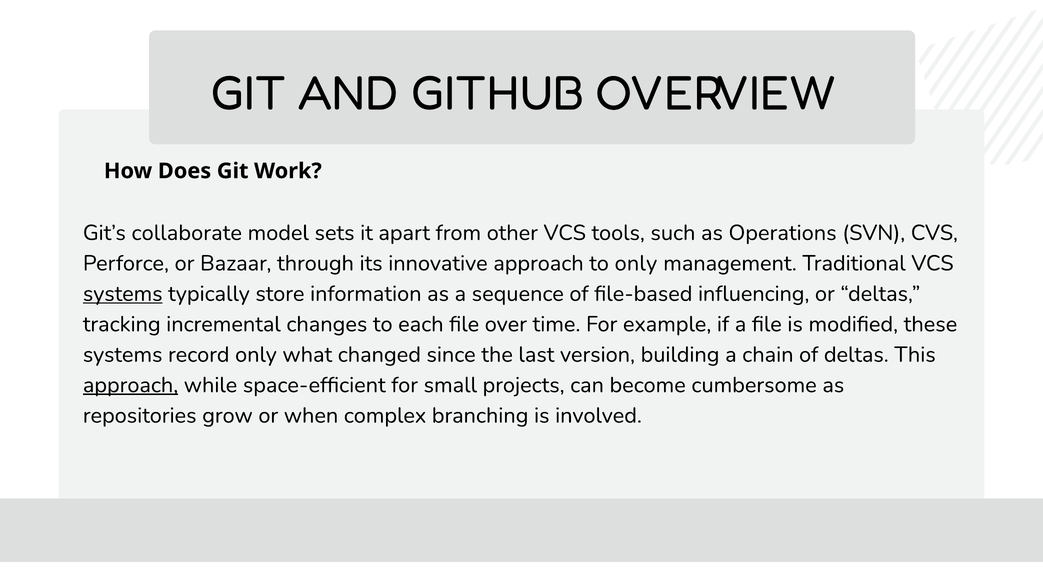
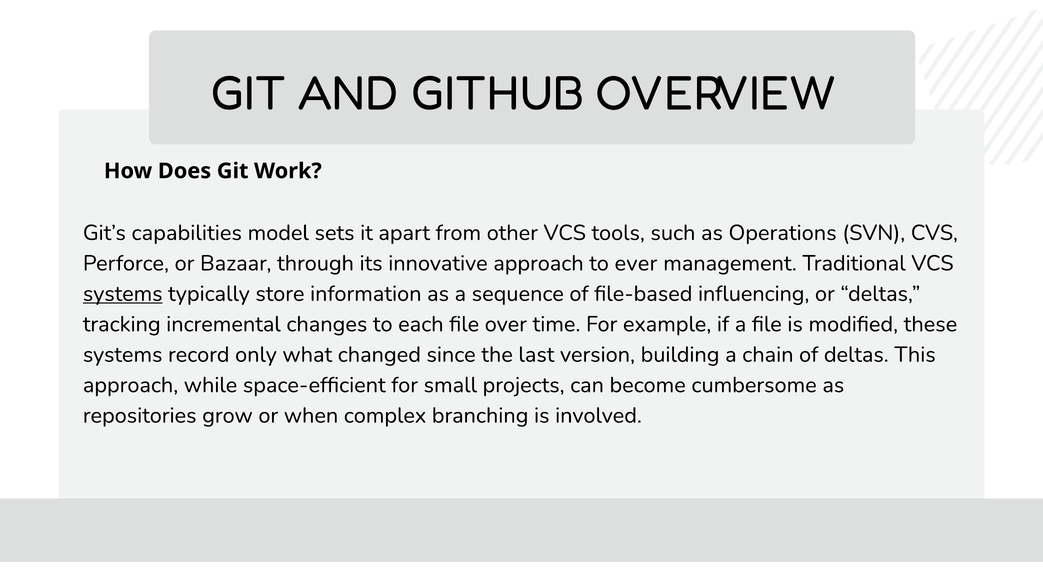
collaborate: collaborate -> capabilities
to only: only -> ever
approach at (131, 385) underline: present -> none
